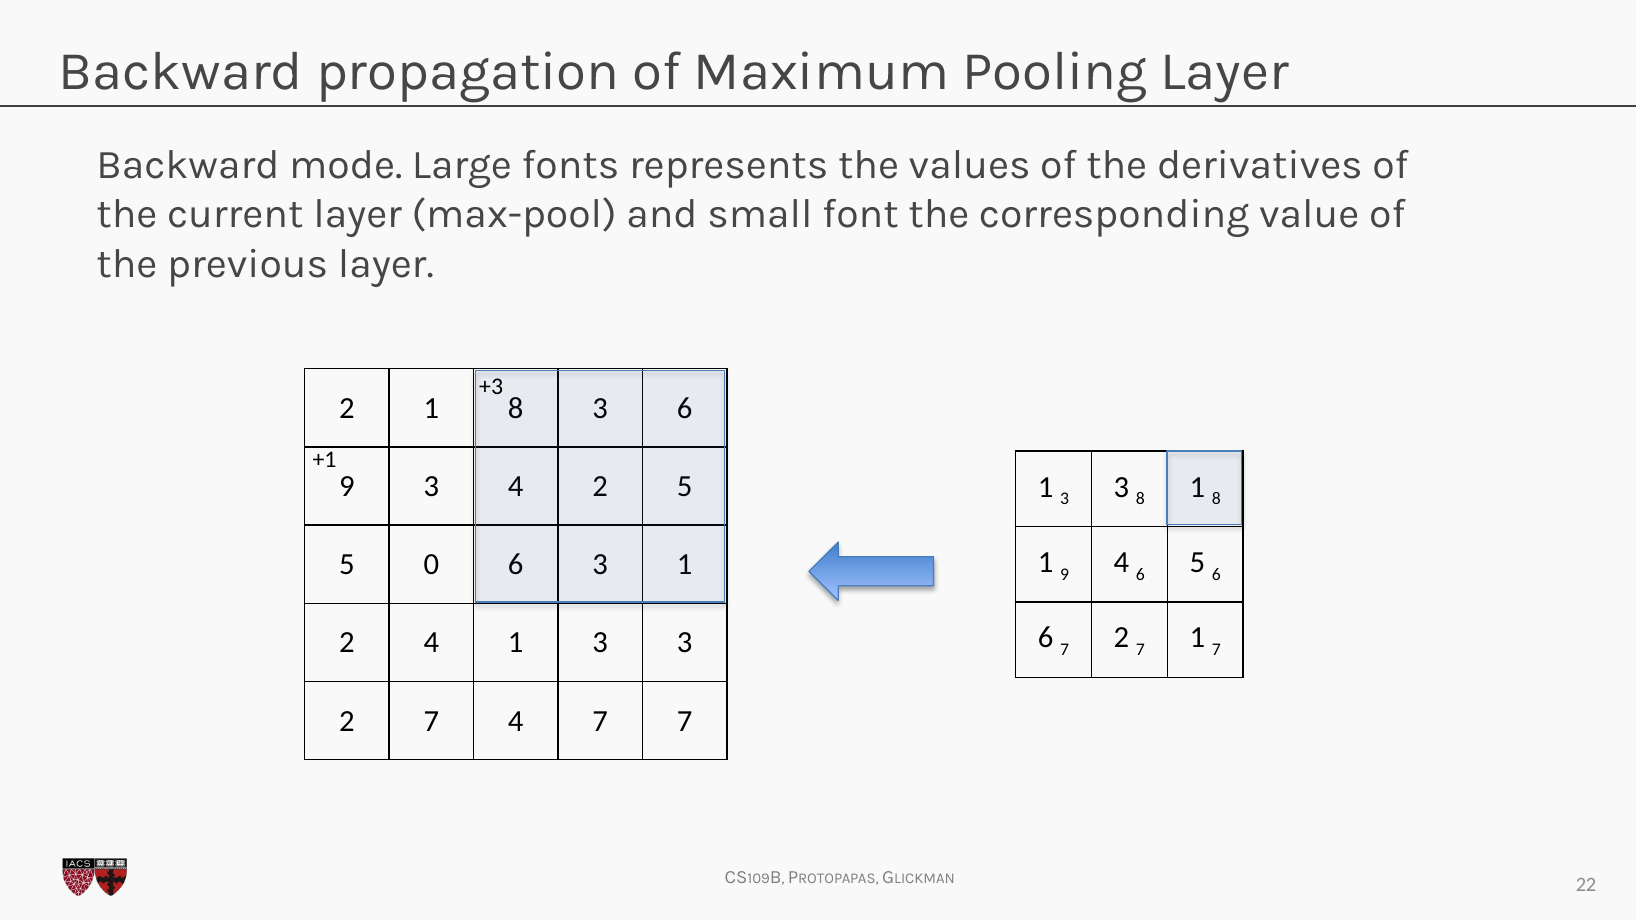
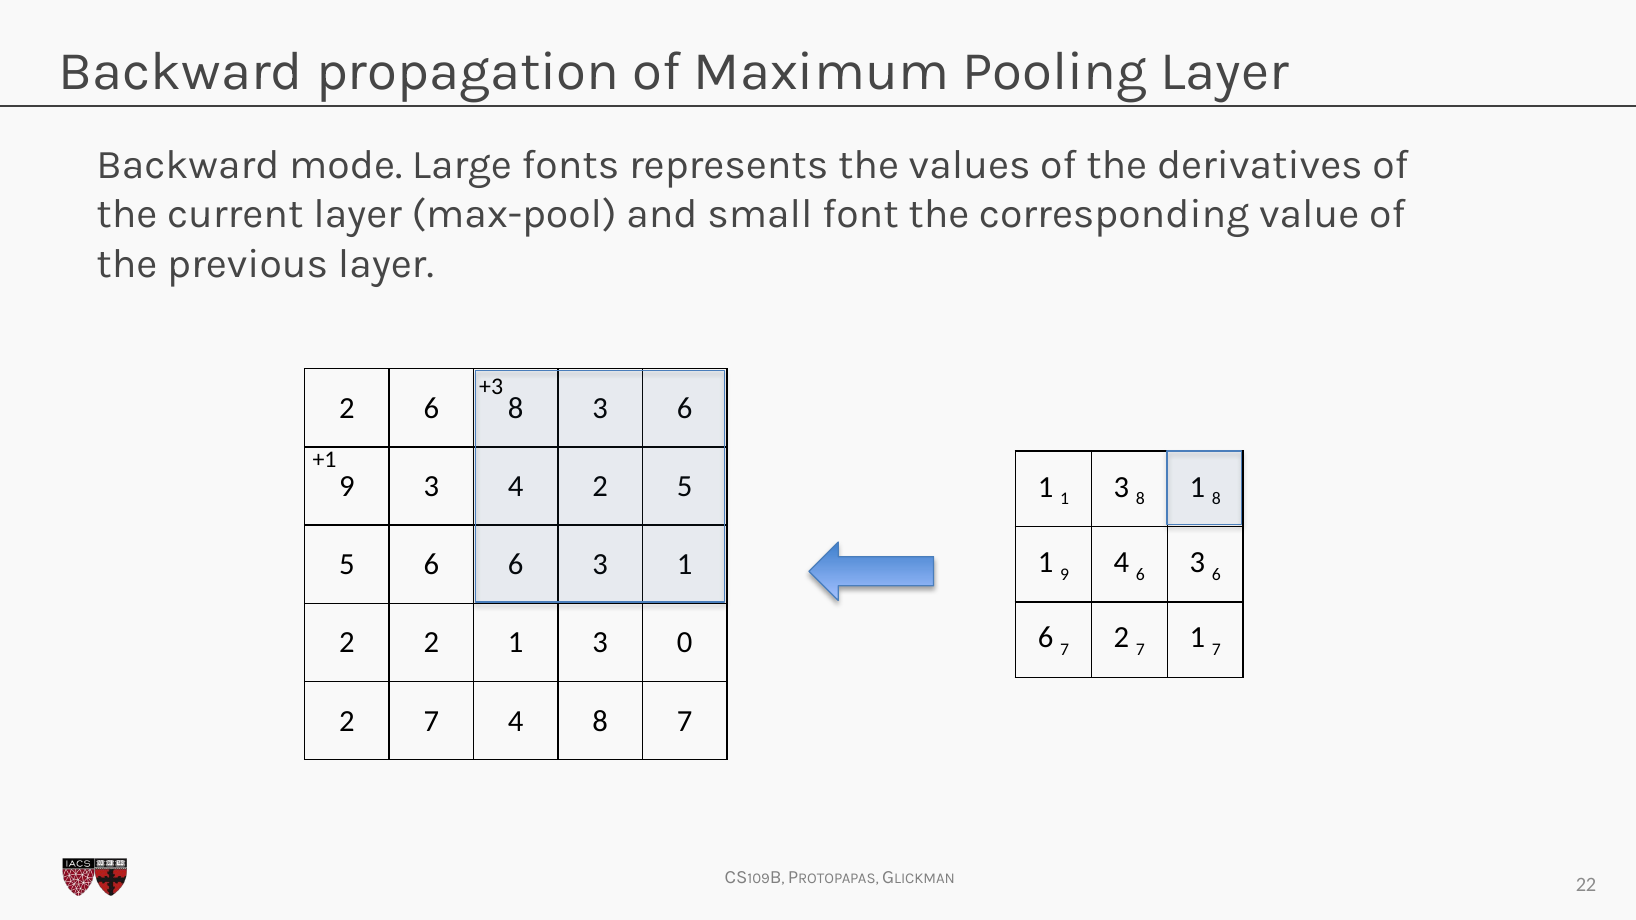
2 1: 1 -> 6
3 at (1065, 499): 3 -> 1
4 6 5: 5 -> 3
5 0: 0 -> 6
2 4: 4 -> 2
3 at (685, 643): 3 -> 0
4 7: 7 -> 8
